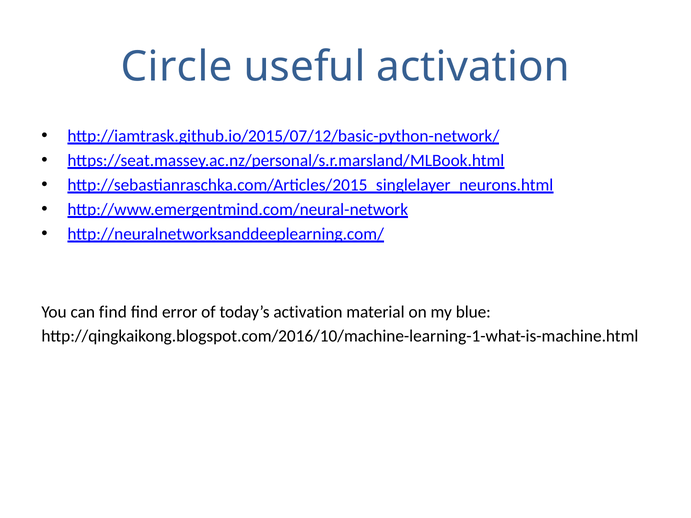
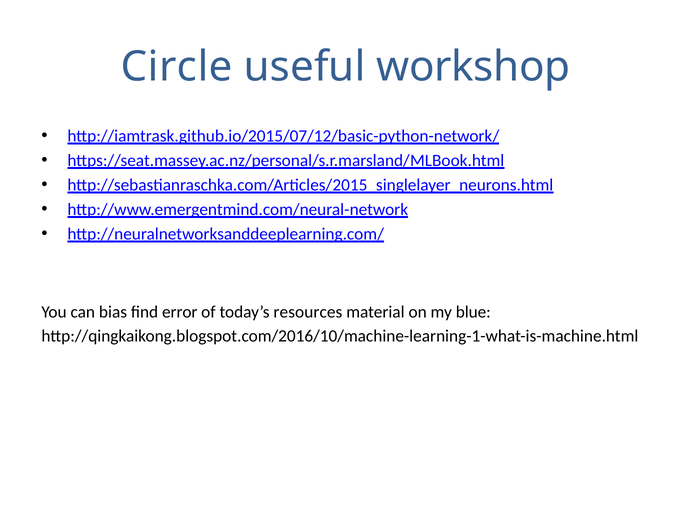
useful activation: activation -> workshop
can find: find -> bias
today’s activation: activation -> resources
